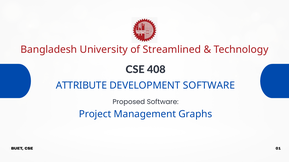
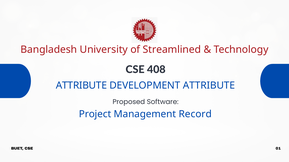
DEVELOPMENT SOFTWARE: SOFTWARE -> ATTRIBUTE
Graphs: Graphs -> Record
